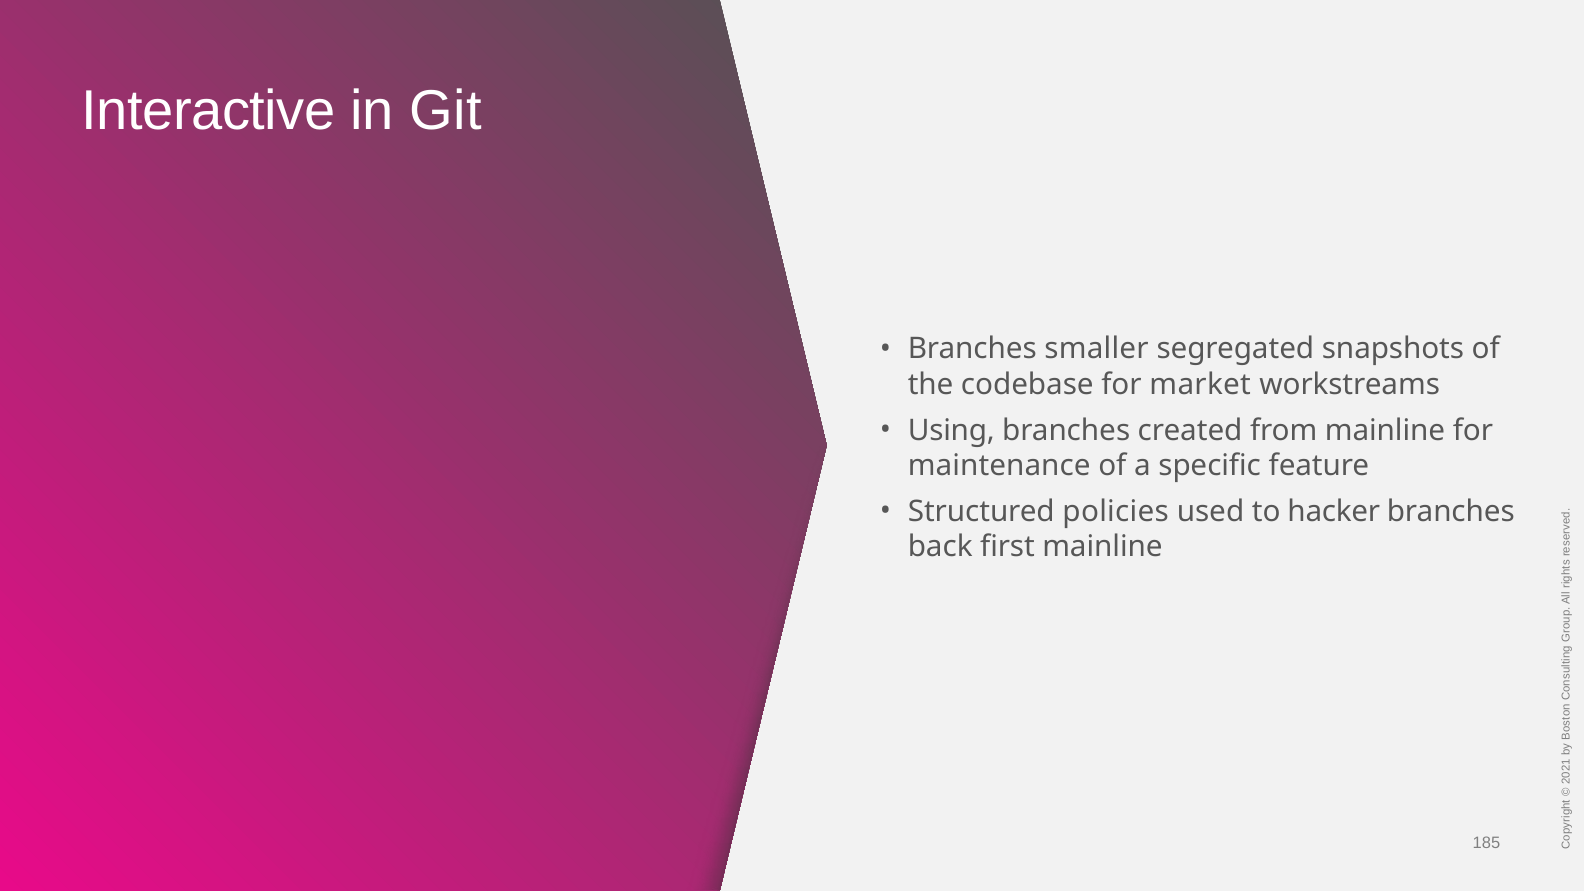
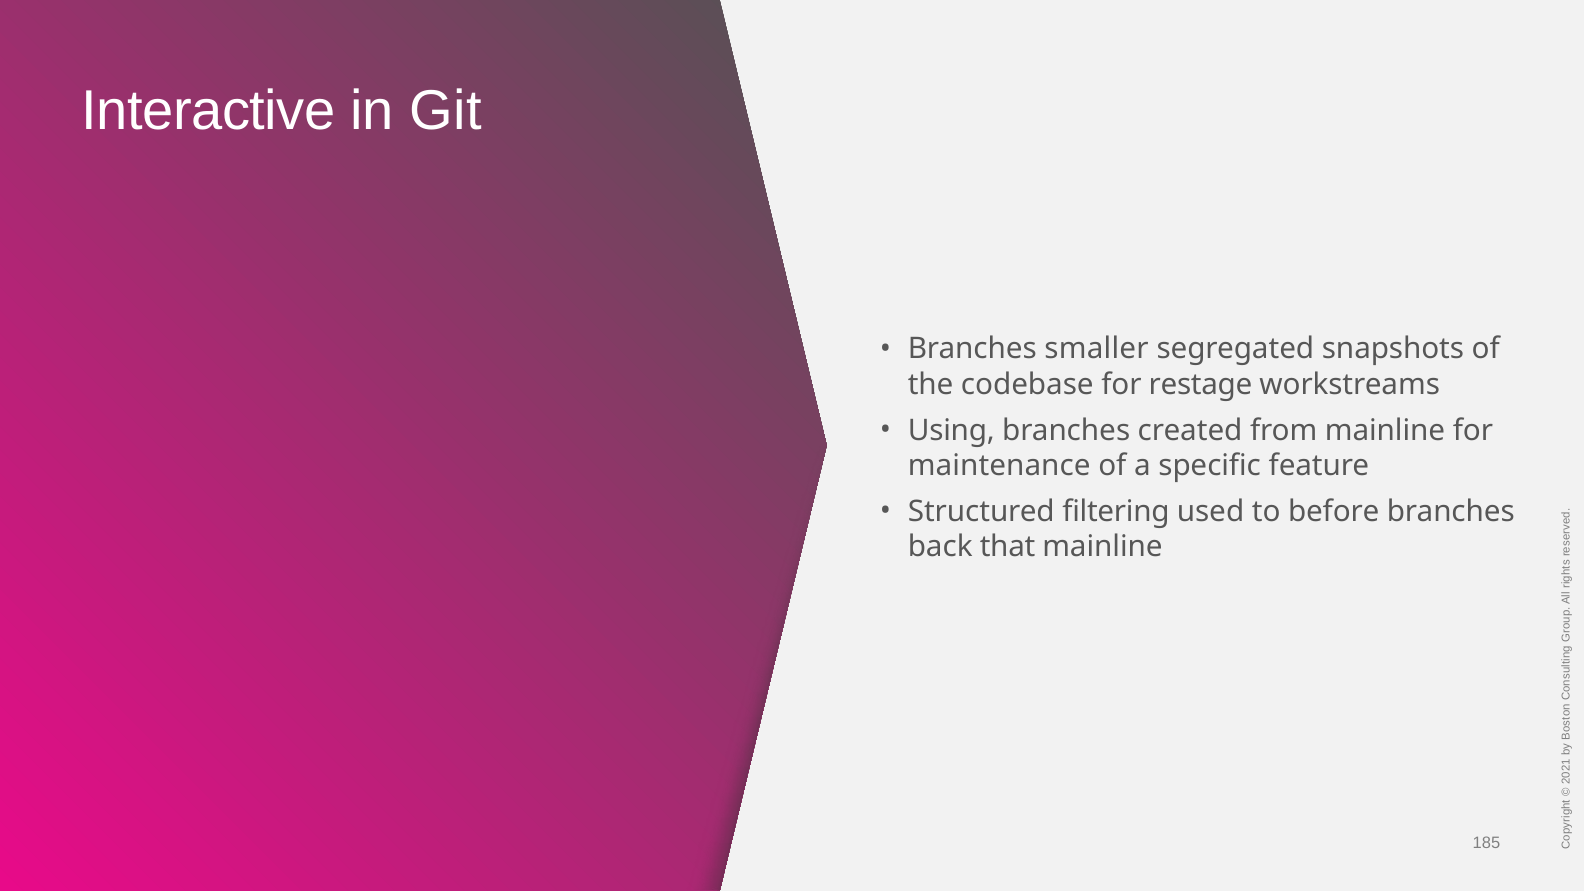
market: market -> restage
policies: policies -> filtering
hacker: hacker -> before
first: first -> that
